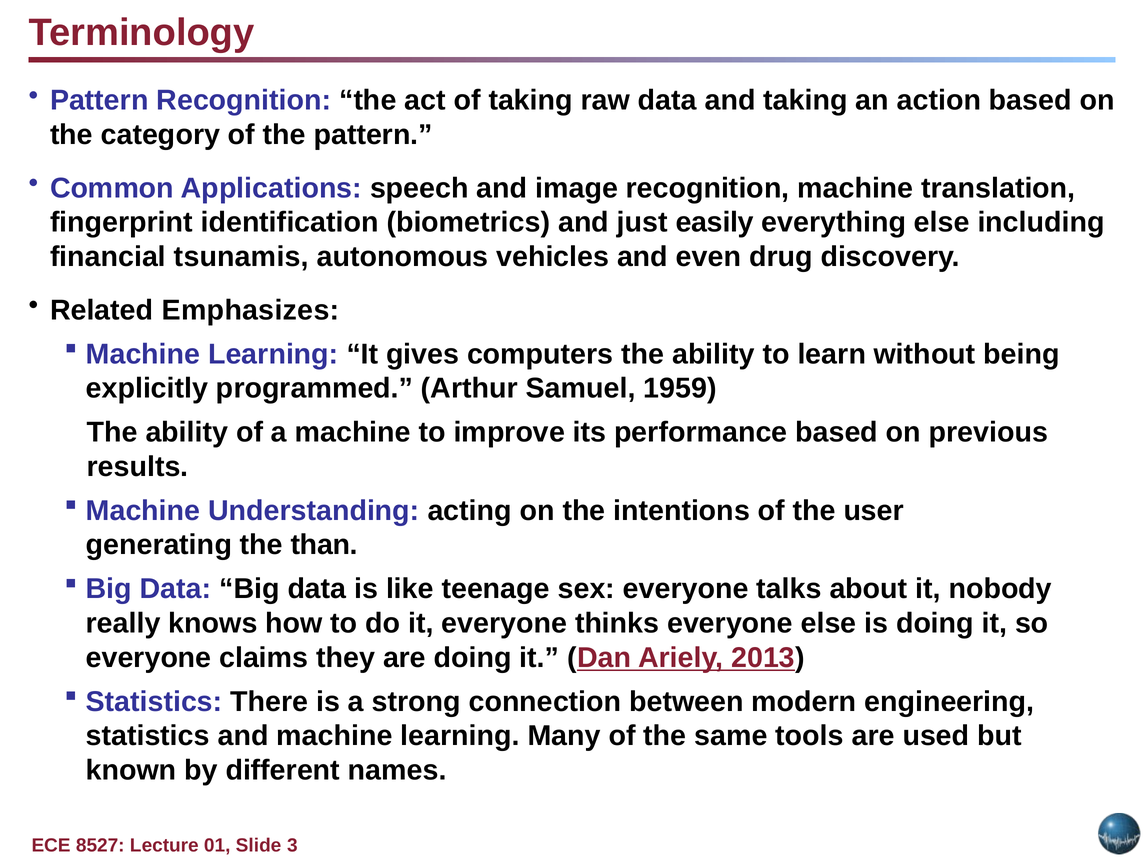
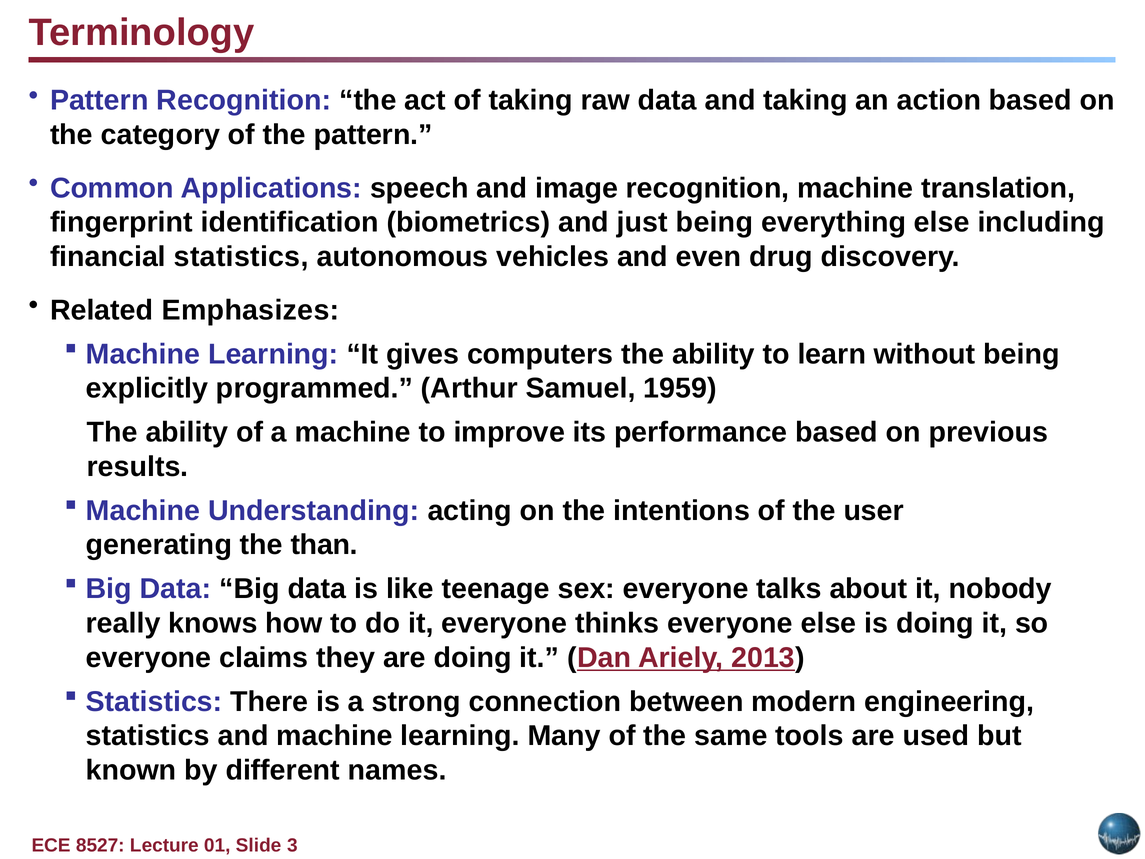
just easily: easily -> being
financial tsunamis: tsunamis -> statistics
